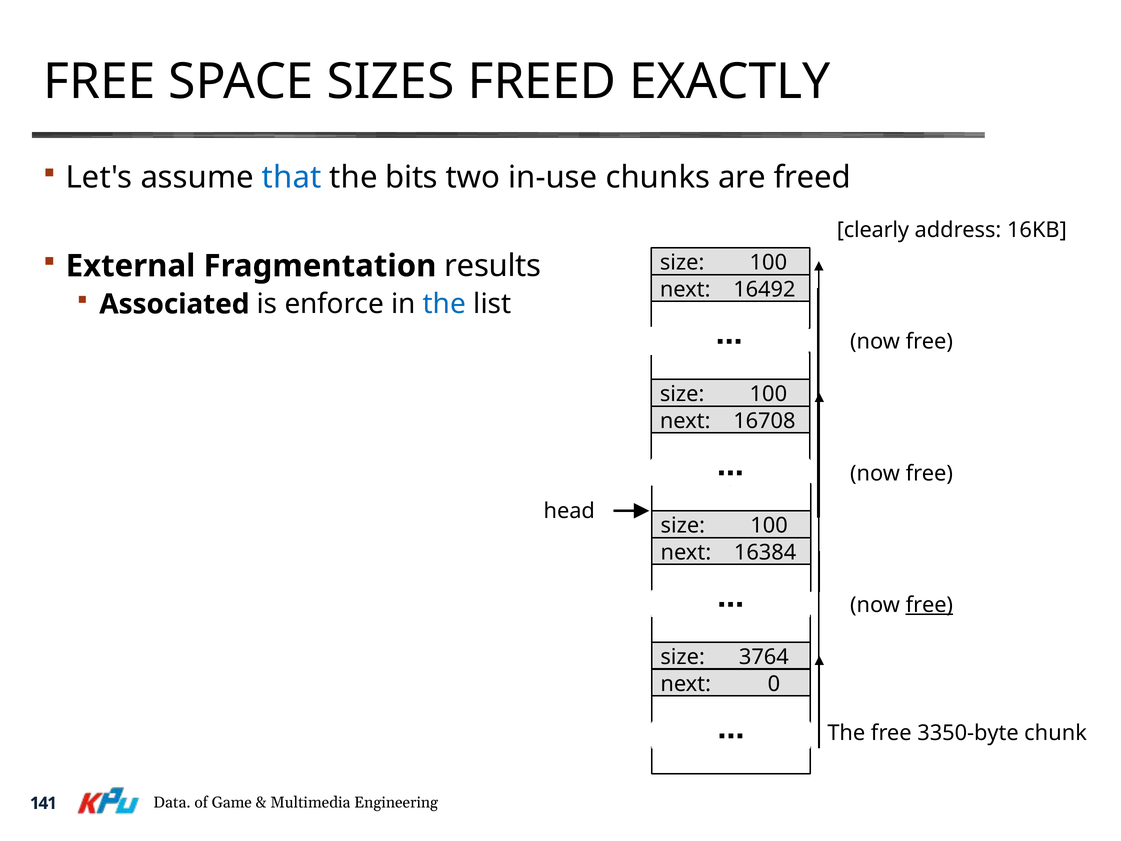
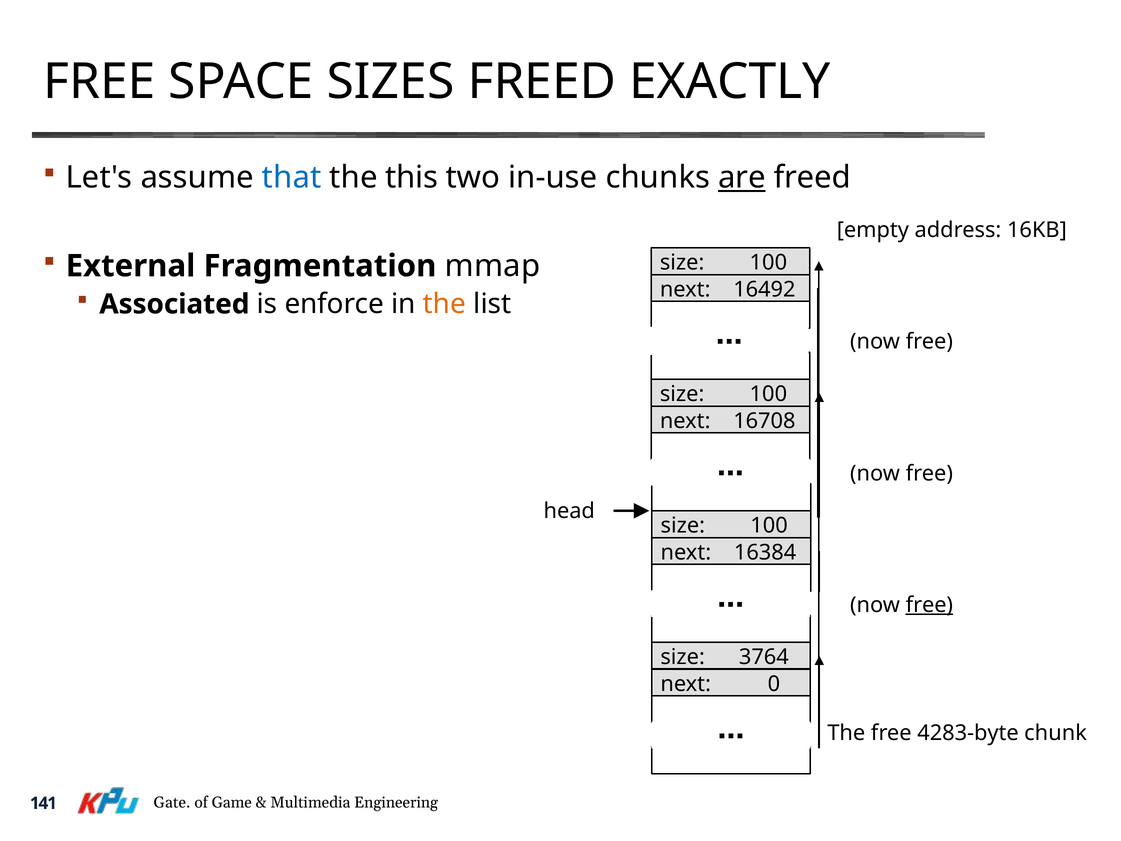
bits: bits -> this
are underline: none -> present
clearly: clearly -> empty
results: results -> mmap
the at (444, 304) colour: blue -> orange
3350-byte: 3350-byte -> 4283-byte
Data: Data -> Gate
